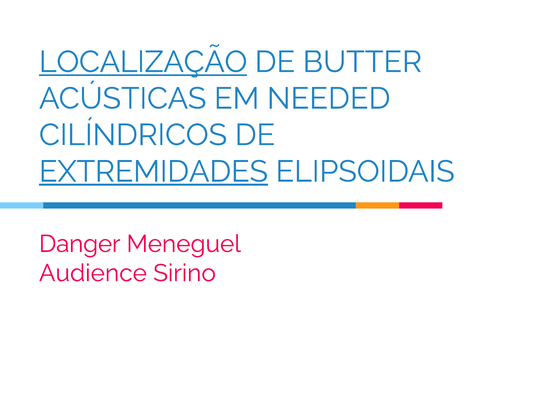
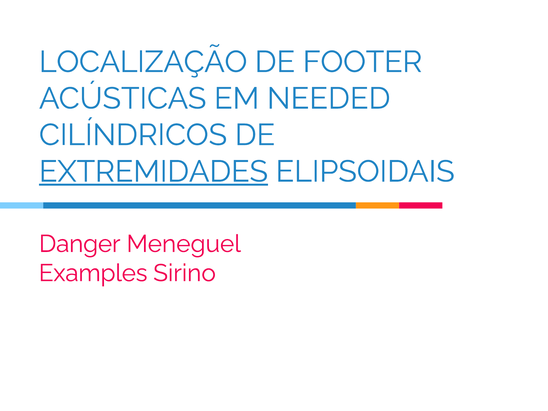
LOCALIZAÇÃO underline: present -> none
BUTTER: BUTTER -> FOOTER
Audience: Audience -> Examples
